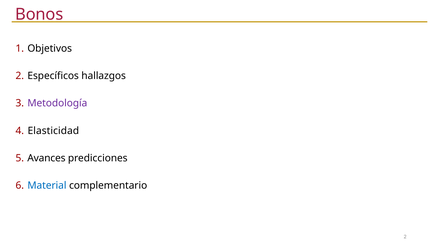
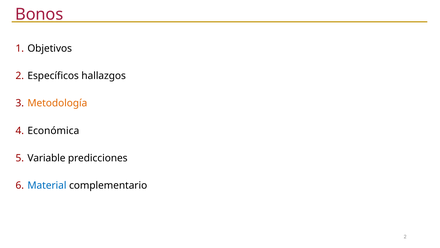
Metodología colour: purple -> orange
Elasticidad: Elasticidad -> Económica
Avances: Avances -> Variable
